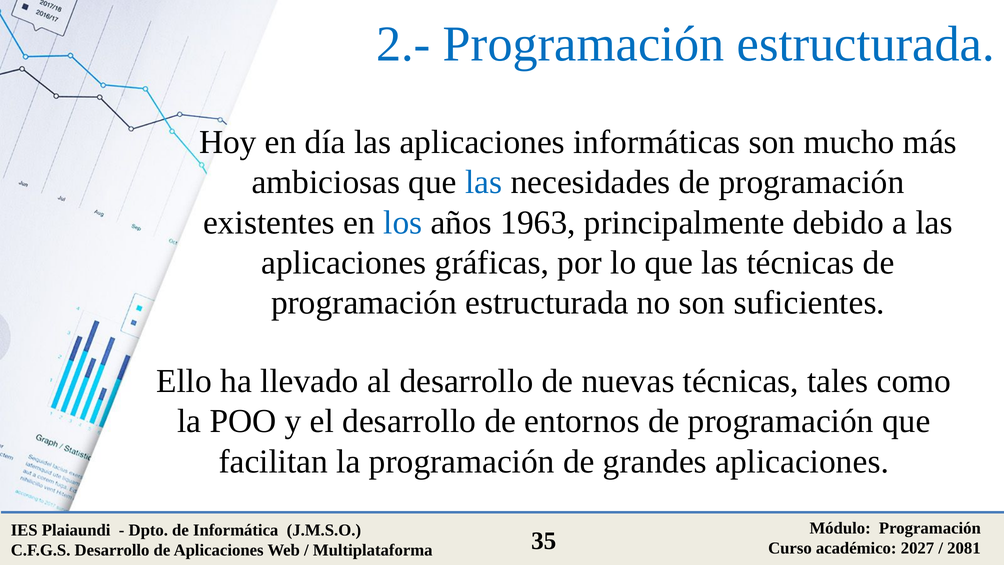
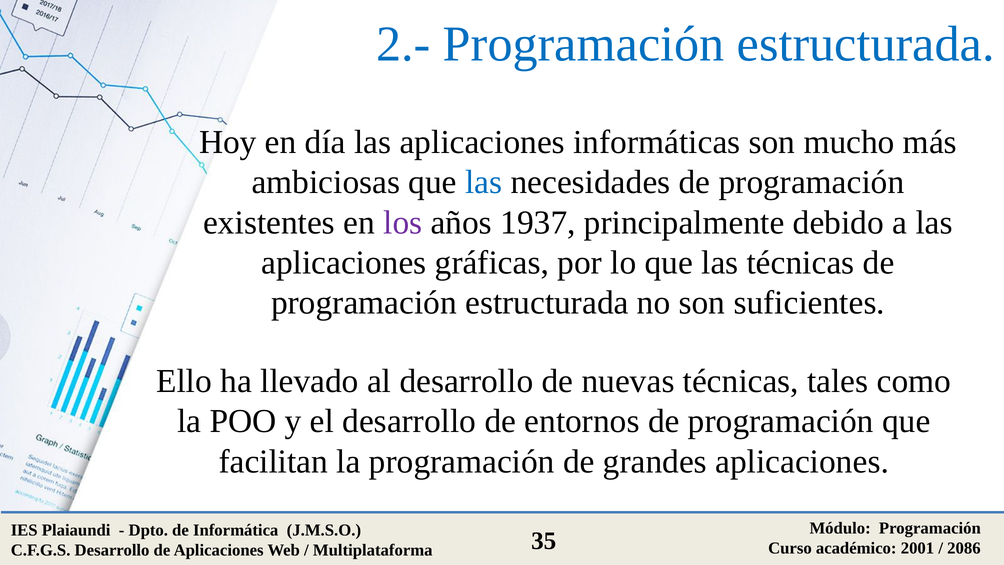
los colour: blue -> purple
1963: 1963 -> 1937
2027: 2027 -> 2001
2081: 2081 -> 2086
